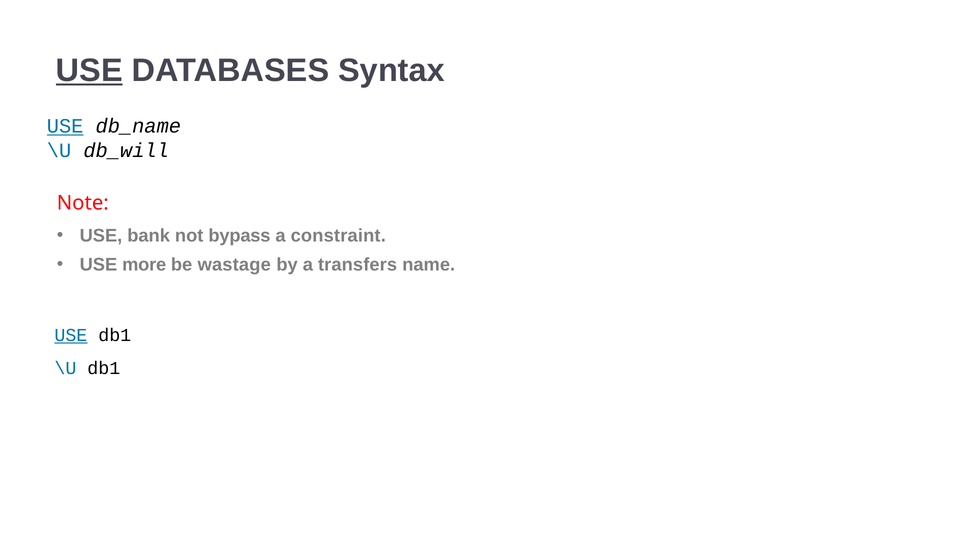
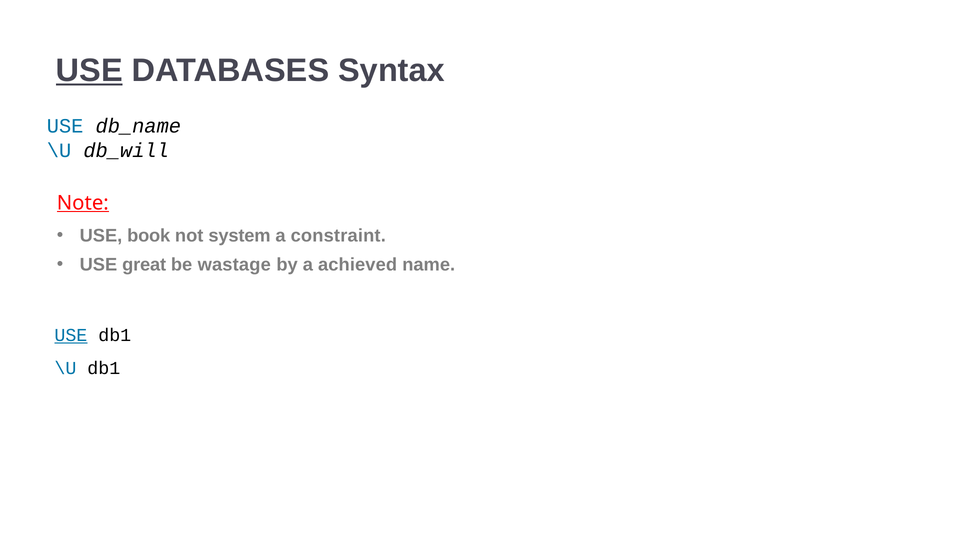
USE at (65, 126) underline: present -> none
Note underline: none -> present
bank: bank -> book
bypass: bypass -> system
more: more -> great
transfers: transfers -> achieved
